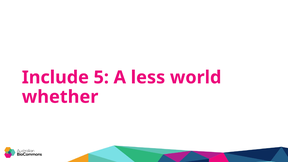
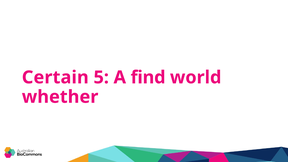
Include: Include -> Certain
less: less -> find
